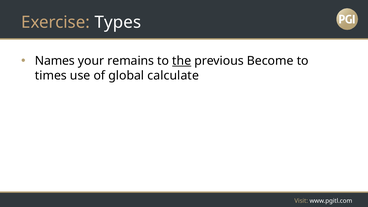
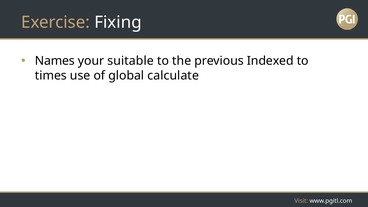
Types: Types -> Fixing
remains: remains -> suitable
the underline: present -> none
Become: Become -> Indexed
